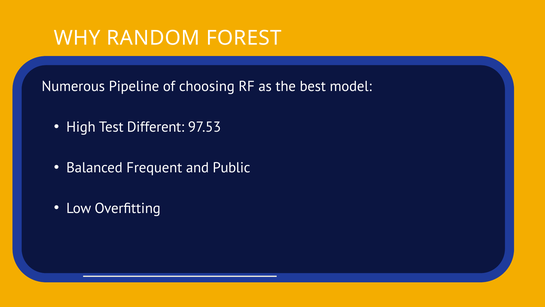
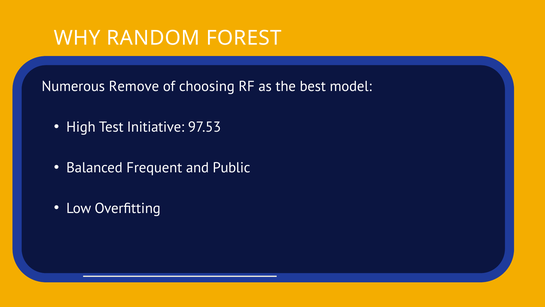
Pipeline: Pipeline -> Remove
Different: Different -> Initiative
